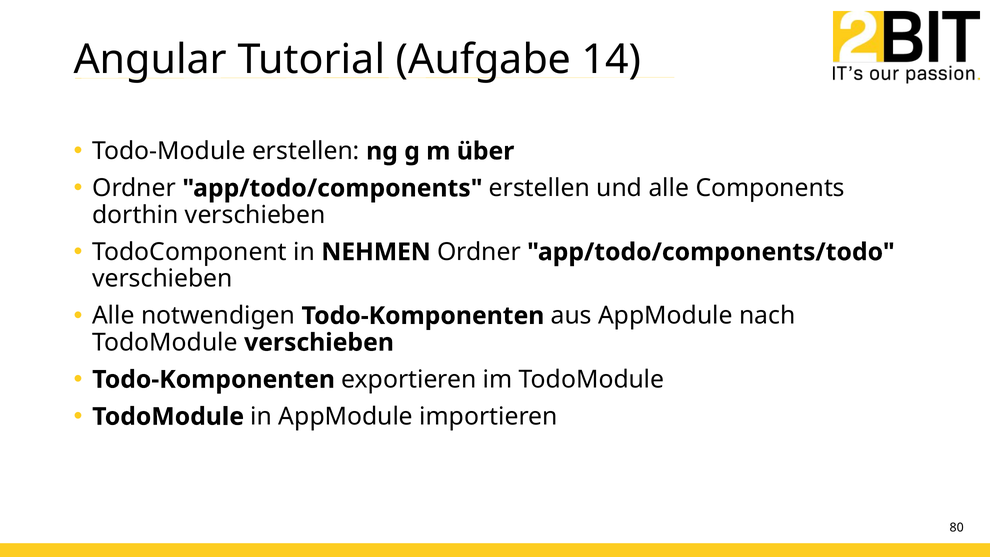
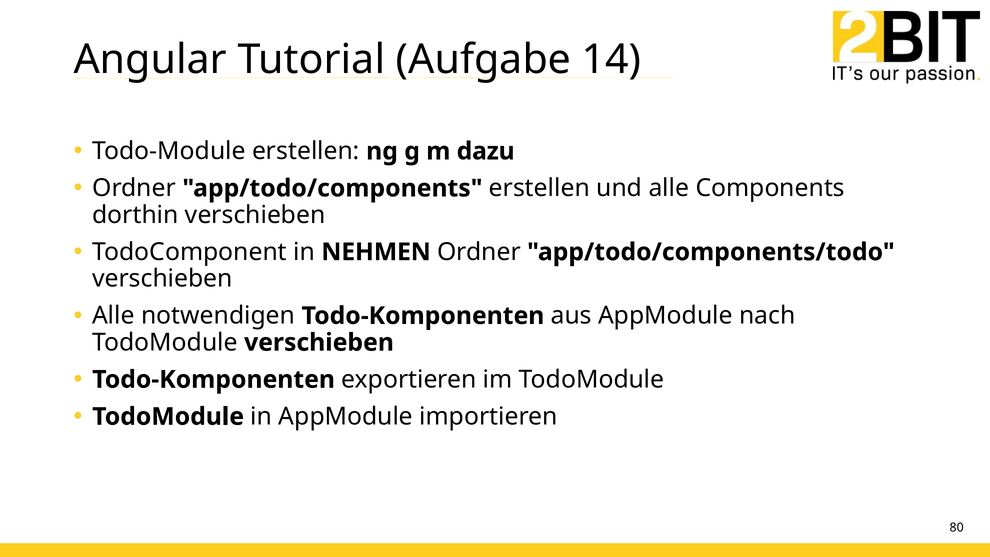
über: über -> dazu
